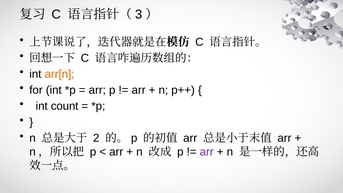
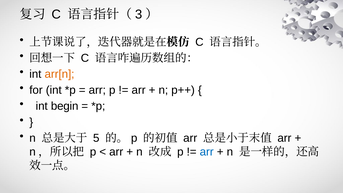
count: count -> begin
2: 2 -> 5
arr at (207, 152) colour: purple -> blue
